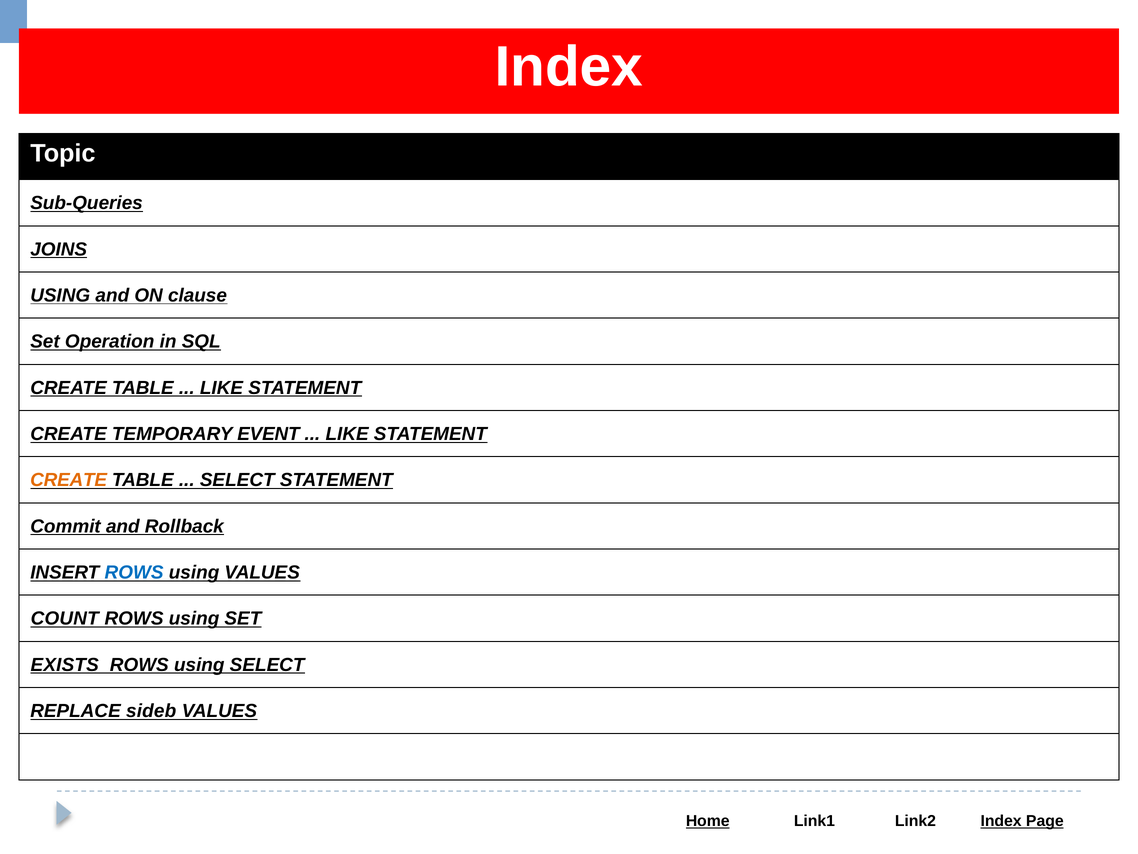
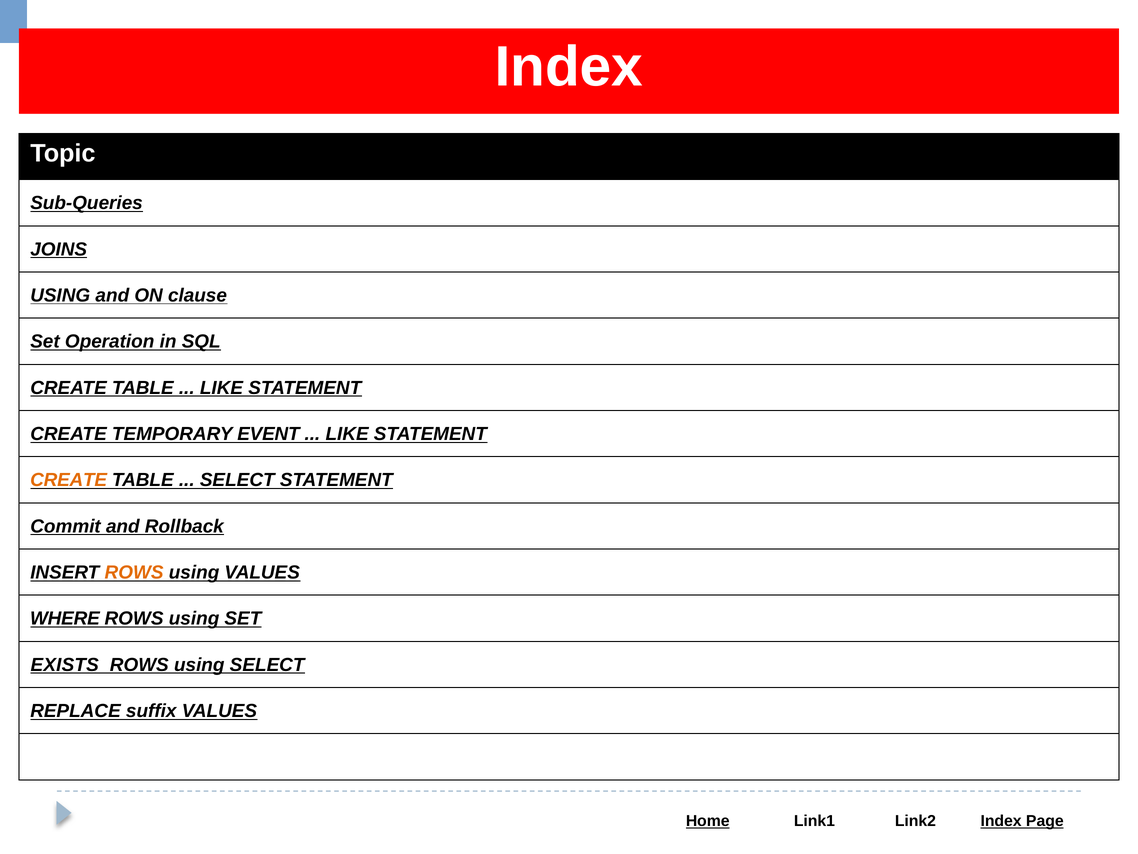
ROWS at (134, 572) colour: blue -> orange
COUNT: COUNT -> WHERE
sideb: sideb -> suffix
